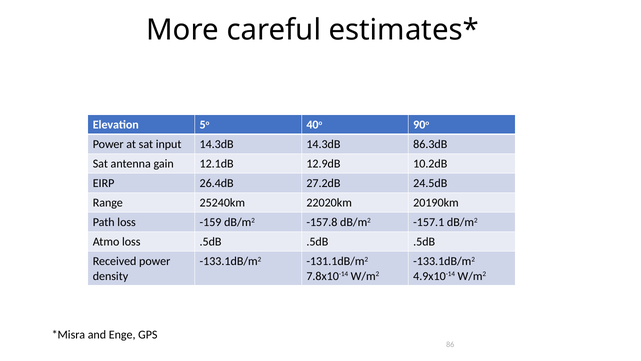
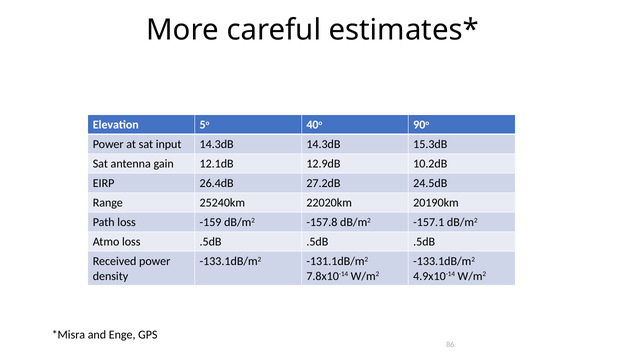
86.3dB: 86.3dB -> 15.3dB
